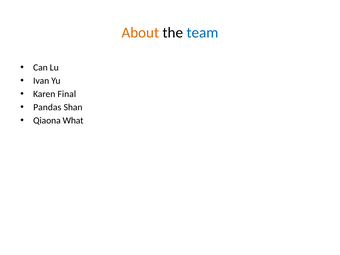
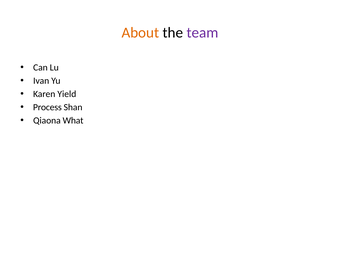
team colour: blue -> purple
Final: Final -> Yield
Pandas: Pandas -> Process
